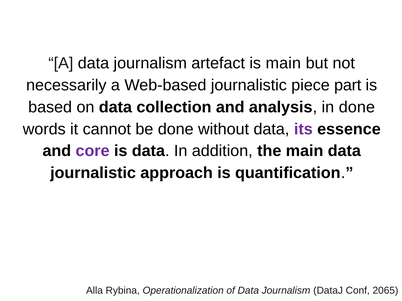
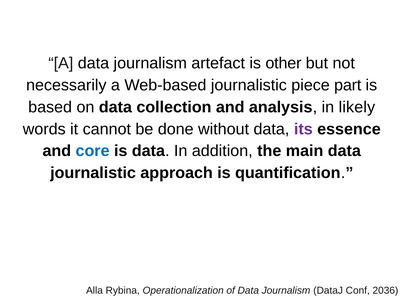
is main: main -> other
in done: done -> likely
core colour: purple -> blue
2065: 2065 -> 2036
